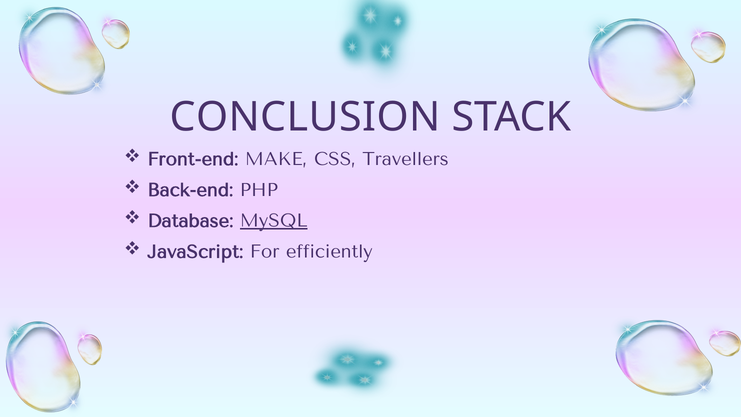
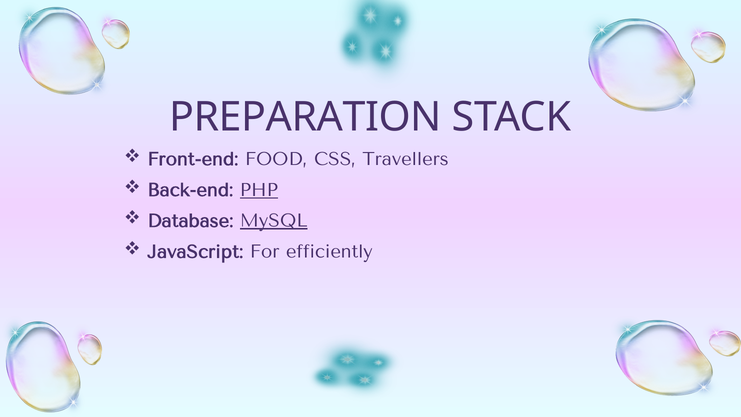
CONCLUSION: CONCLUSION -> PREPARATION
MAKE: MAKE -> FOOD
PHP underline: none -> present
